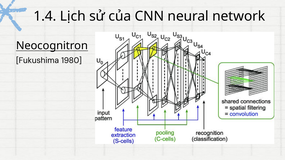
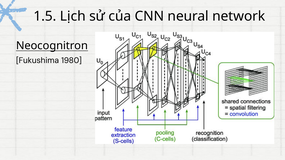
1.4: 1.4 -> 1.5
